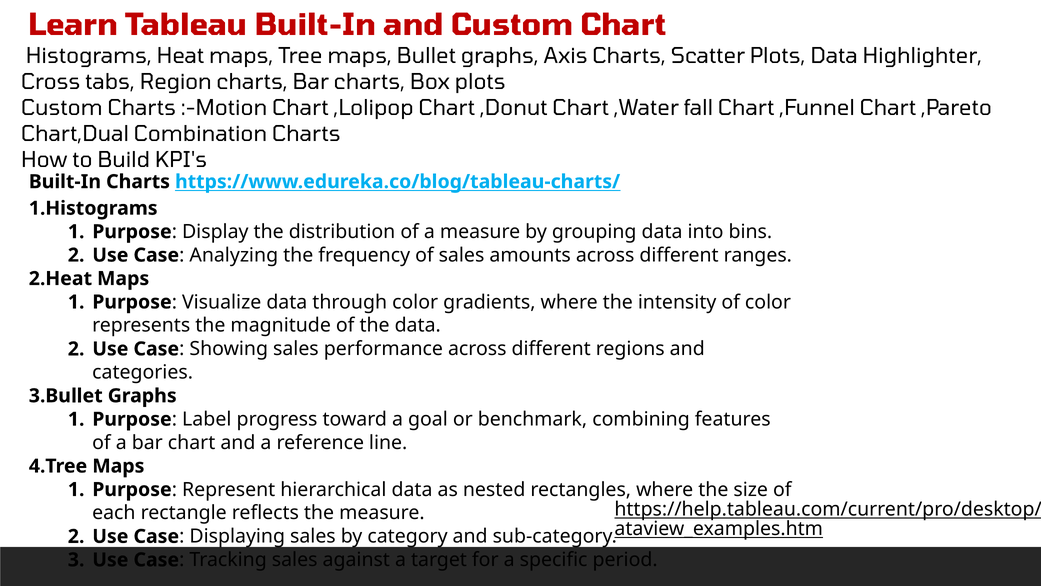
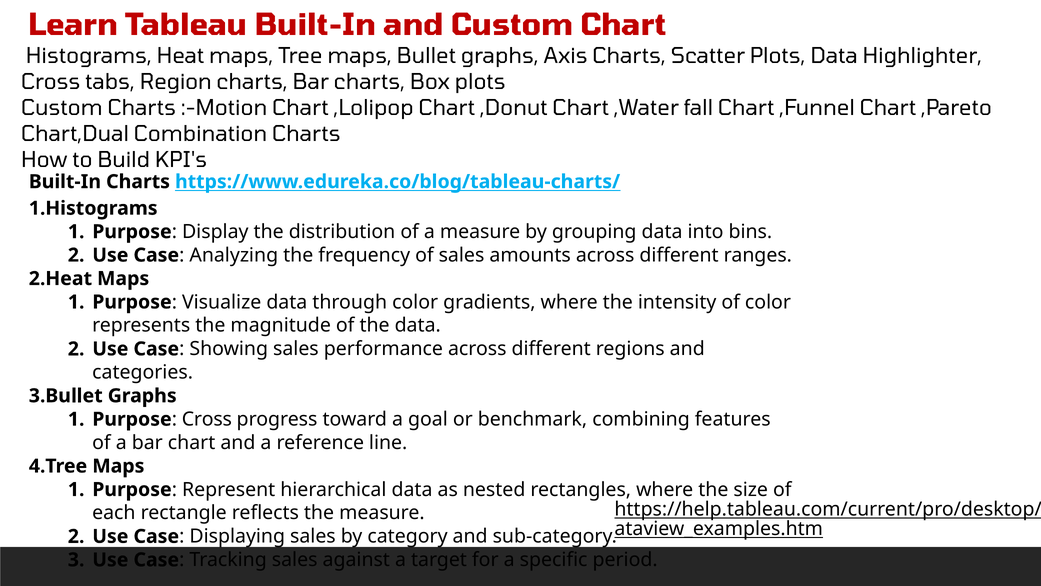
Label at (207, 419): Label -> Cross
